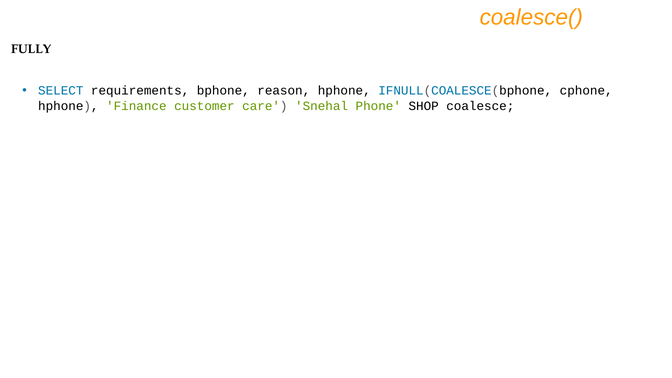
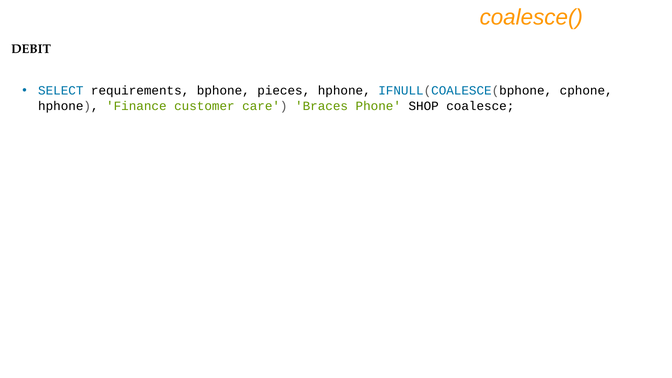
FULLY: FULLY -> DEBIT
reason: reason -> pieces
Snehal: Snehal -> Braces
